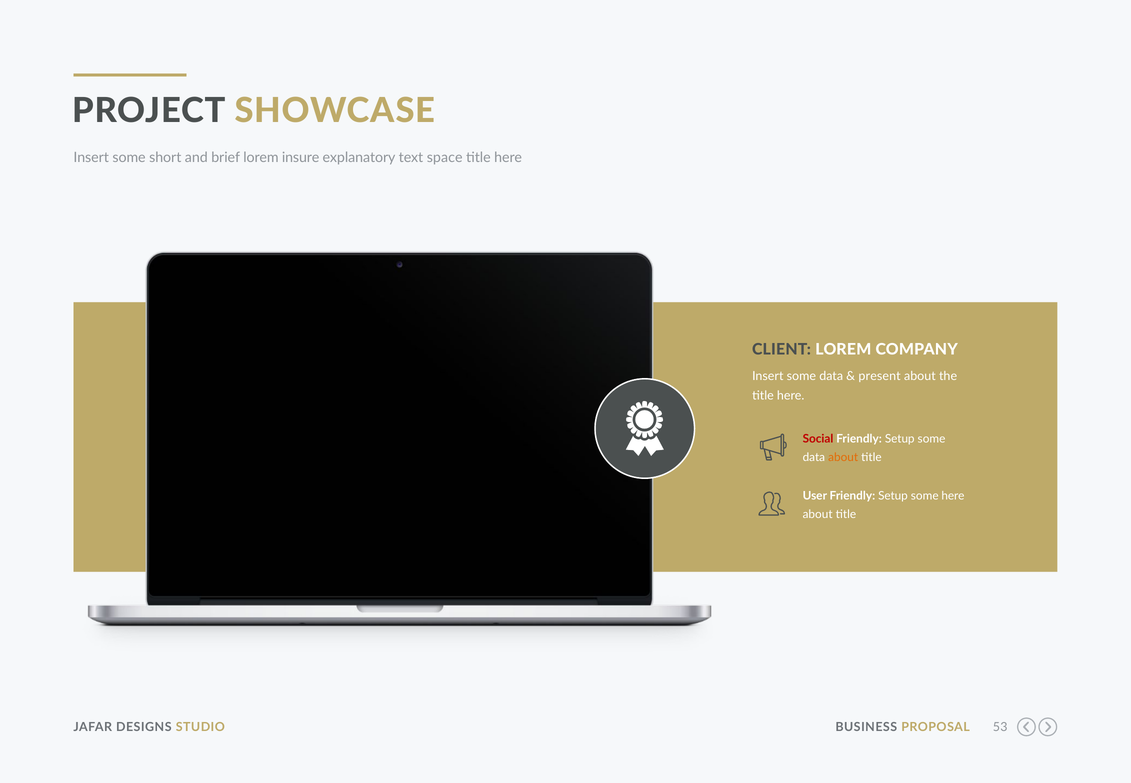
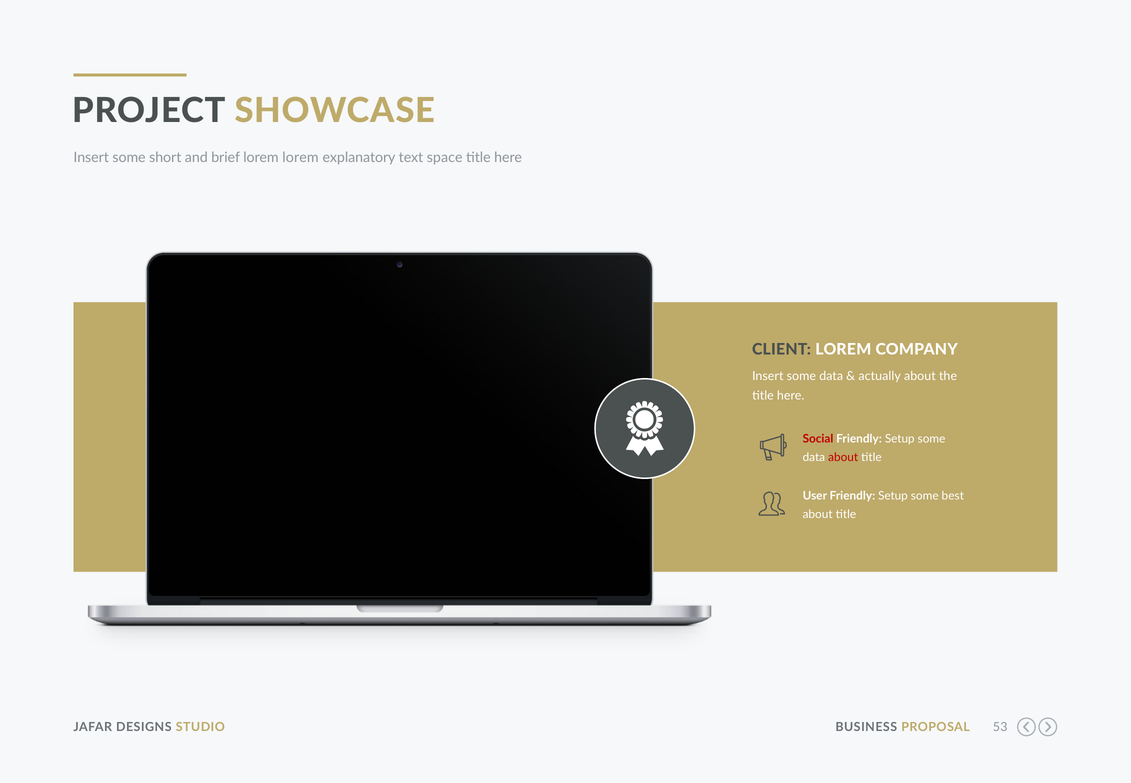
lorem insure: insure -> lorem
present: present -> actually
about at (843, 457) colour: orange -> red
some here: here -> best
